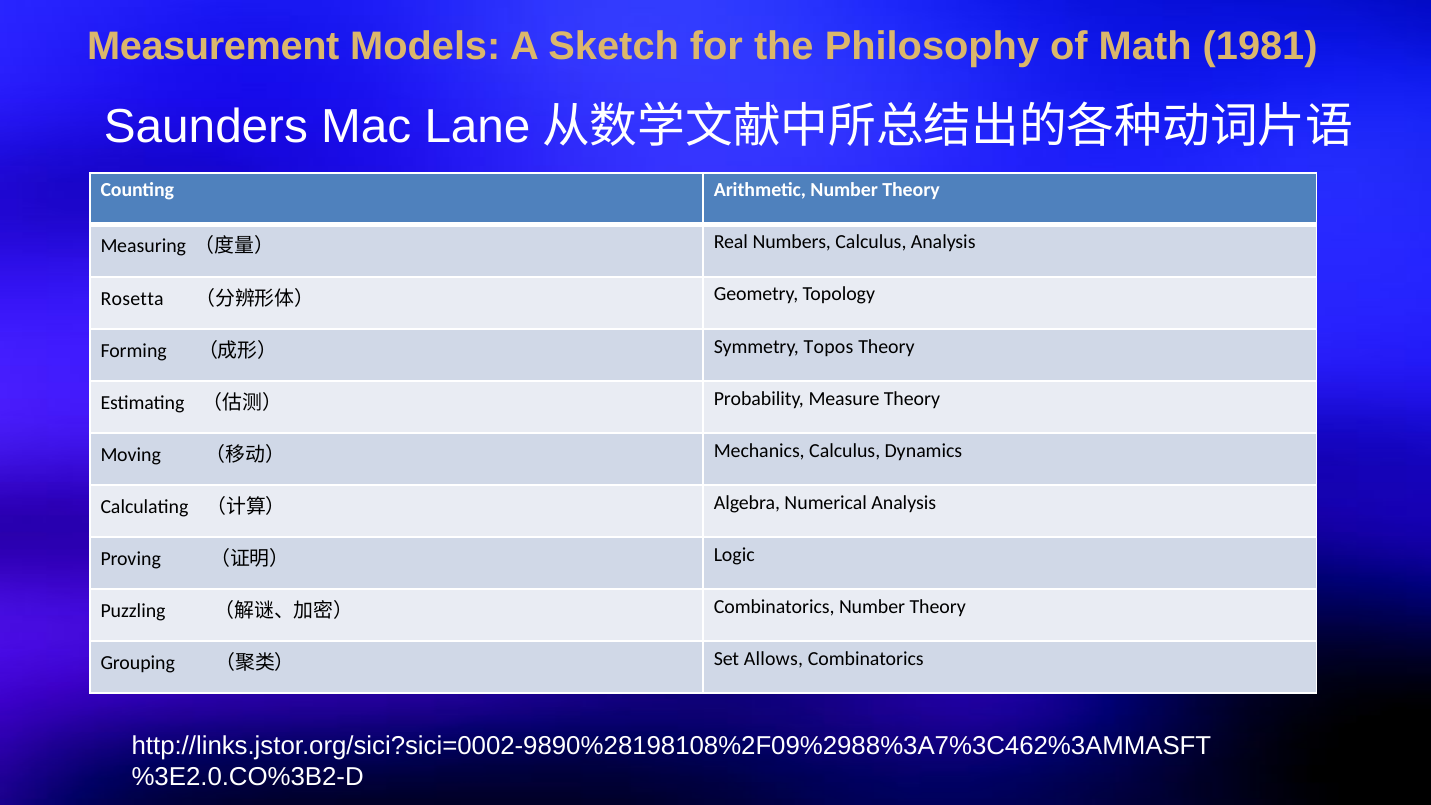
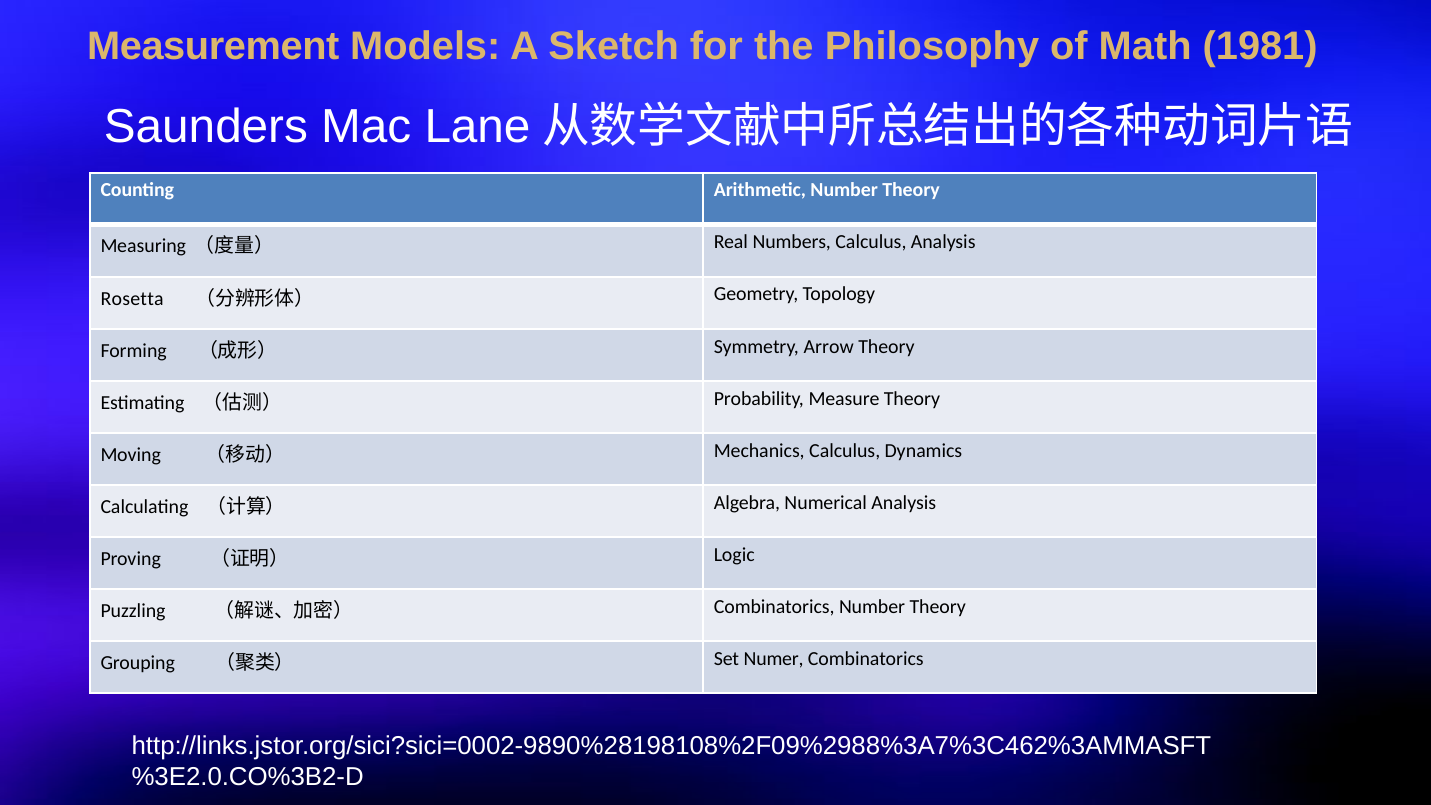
Topos: Topos -> Arrow
Allows: Allows -> Numer
